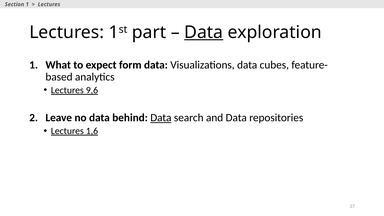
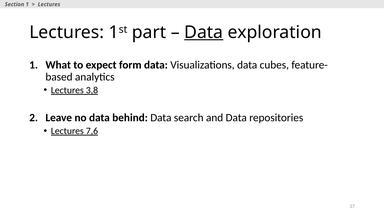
9,6: 9,6 -> 3,8
Data at (161, 118) underline: present -> none
1,6: 1,6 -> 7,6
